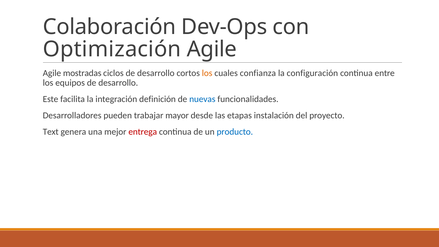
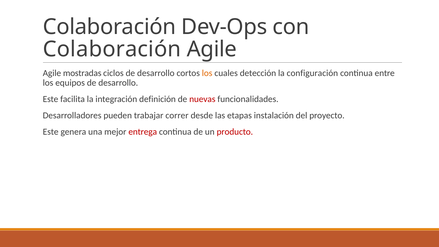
Optimización at (112, 49): Optimización -> Colaboración
confianza: confianza -> detección
nuevas colour: blue -> red
mayor: mayor -> correr
Text at (51, 132): Text -> Este
producto colour: blue -> red
